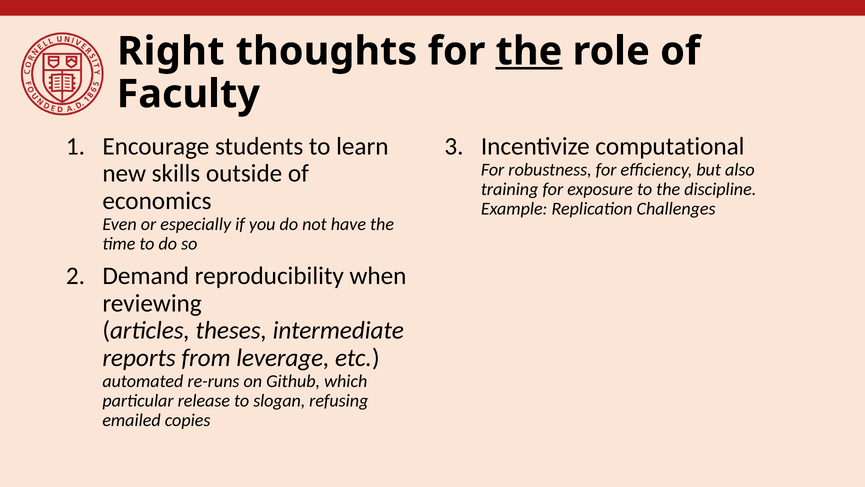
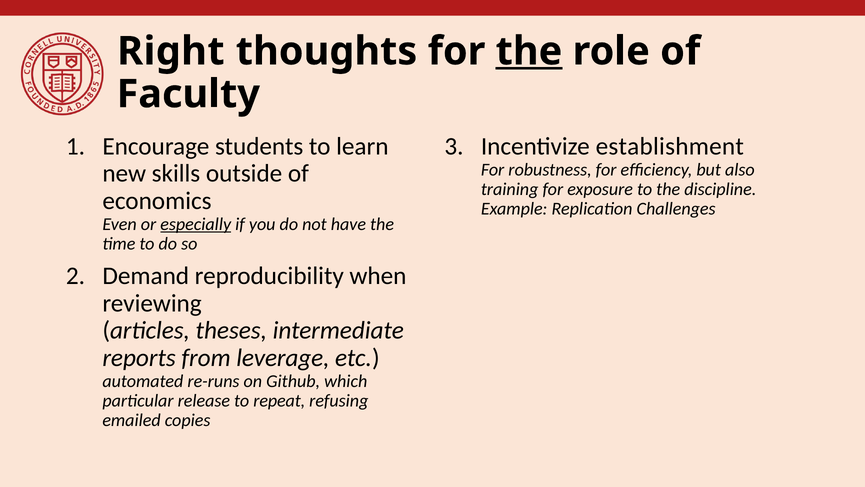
computational: computational -> establishment
especially underline: none -> present
slogan: slogan -> repeat
